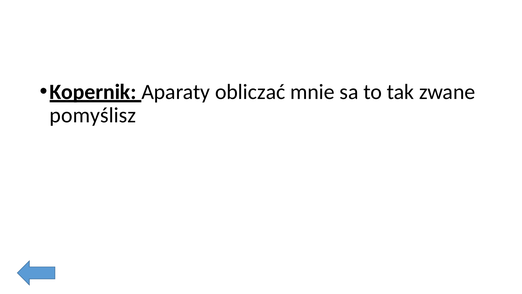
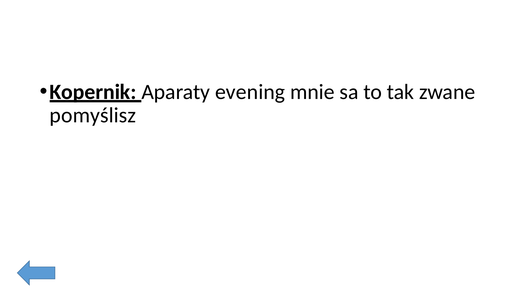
obliczać: obliczać -> evening
